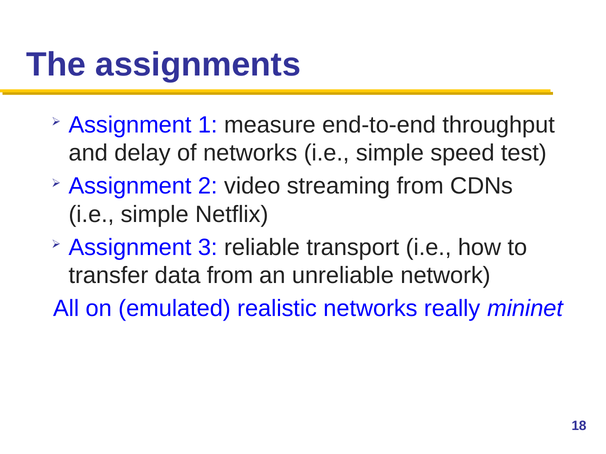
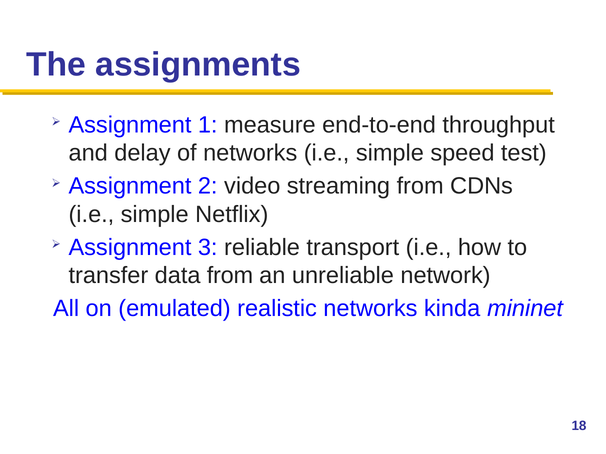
really: really -> kinda
